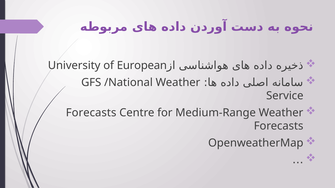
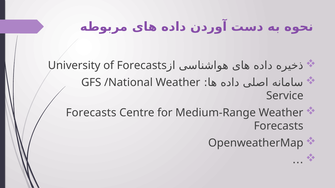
of European: European -> Forecasts
